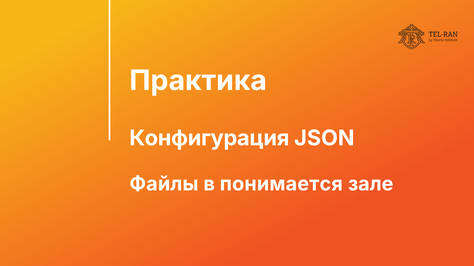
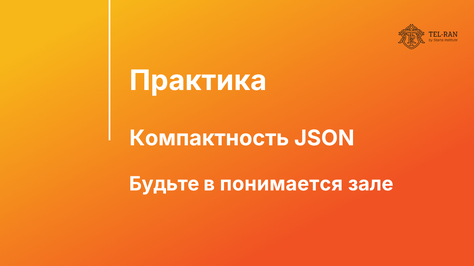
Конфигурация: Конфигурация -> Компактность
Файлы: Файлы -> Будьте
